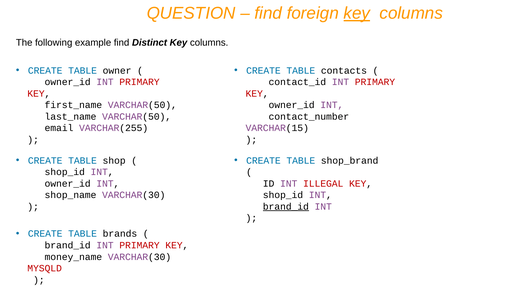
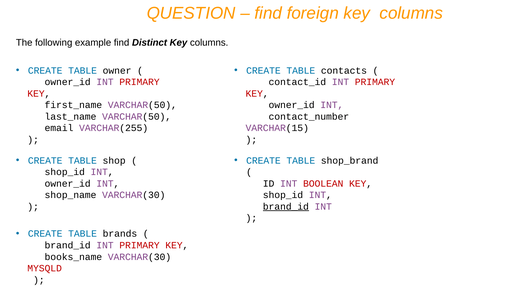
key at (357, 13) underline: present -> none
ILLEGAL: ILLEGAL -> BOOLEAN
money_name: money_name -> books_name
